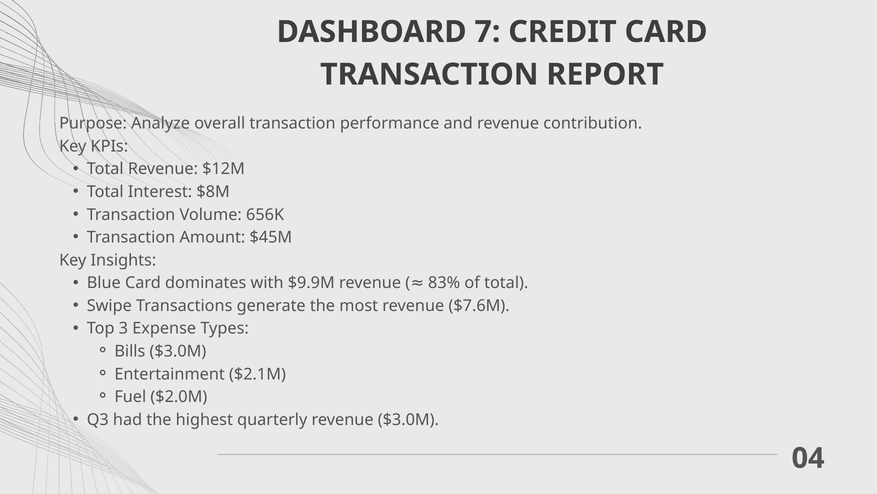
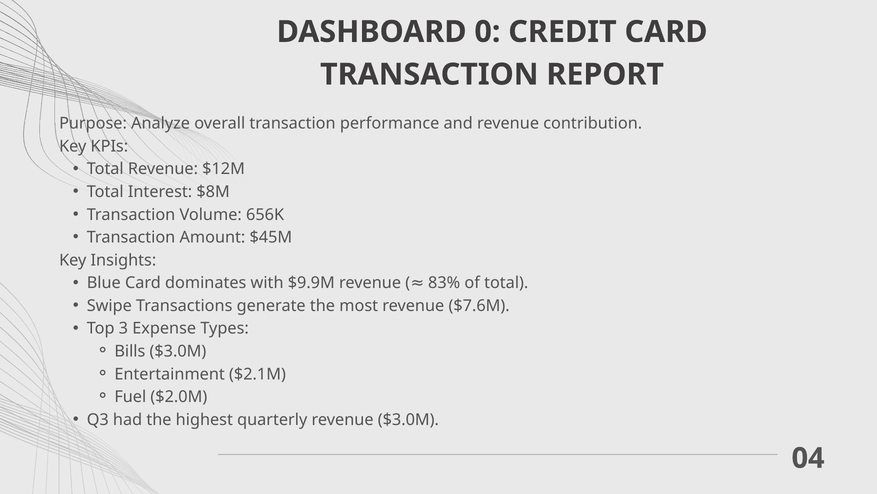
7: 7 -> 0
